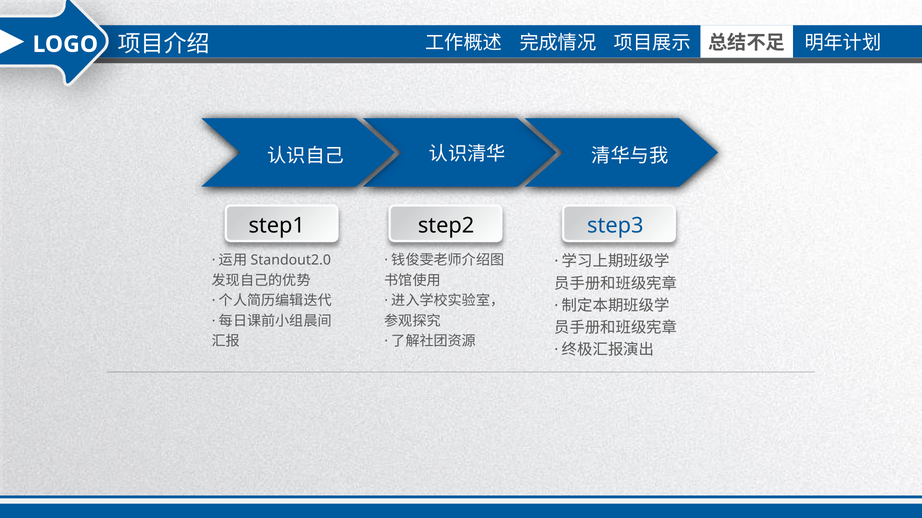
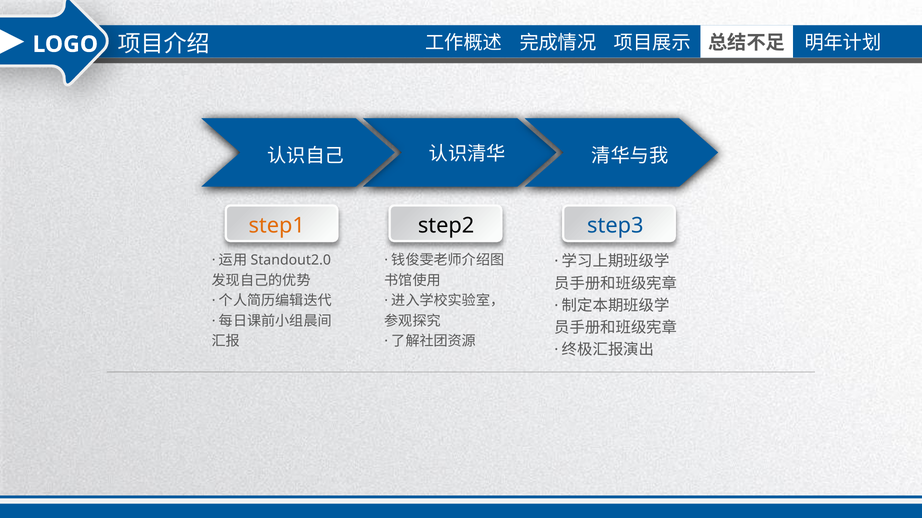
step1 colour: black -> orange
